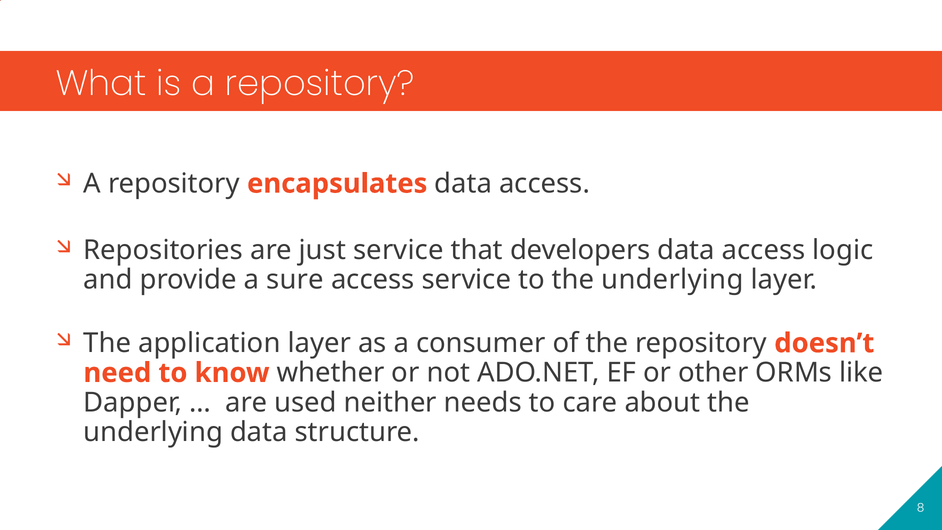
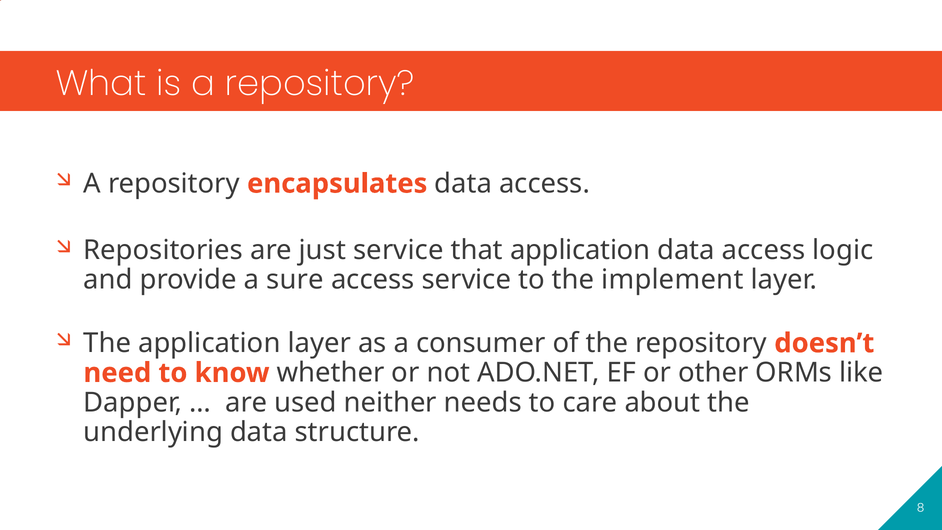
that developers: developers -> application
to the underlying: underlying -> implement
